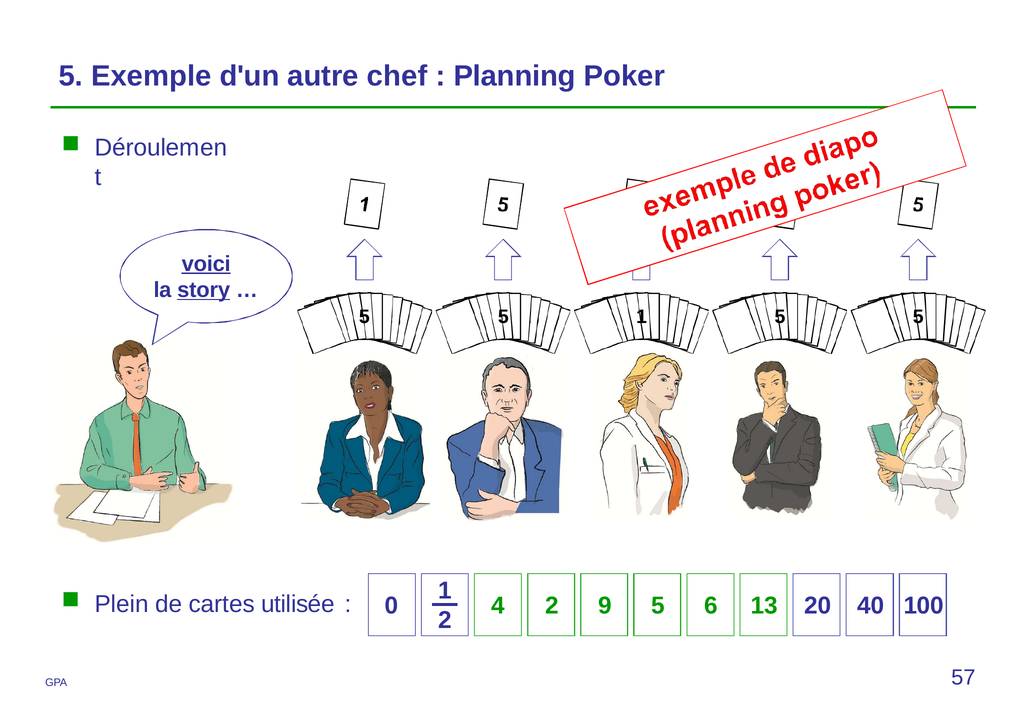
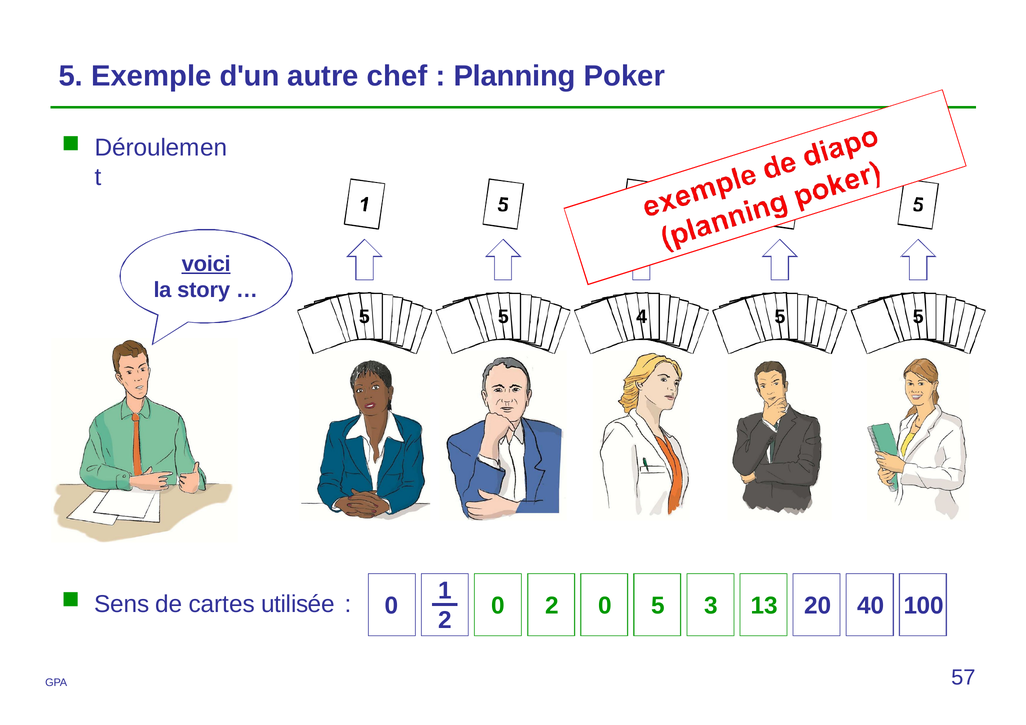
story underline: present -> none
5 1: 1 -> 4
Plein: Plein -> Sens
0 4: 4 -> 0
2 9: 9 -> 0
6: 6 -> 3
